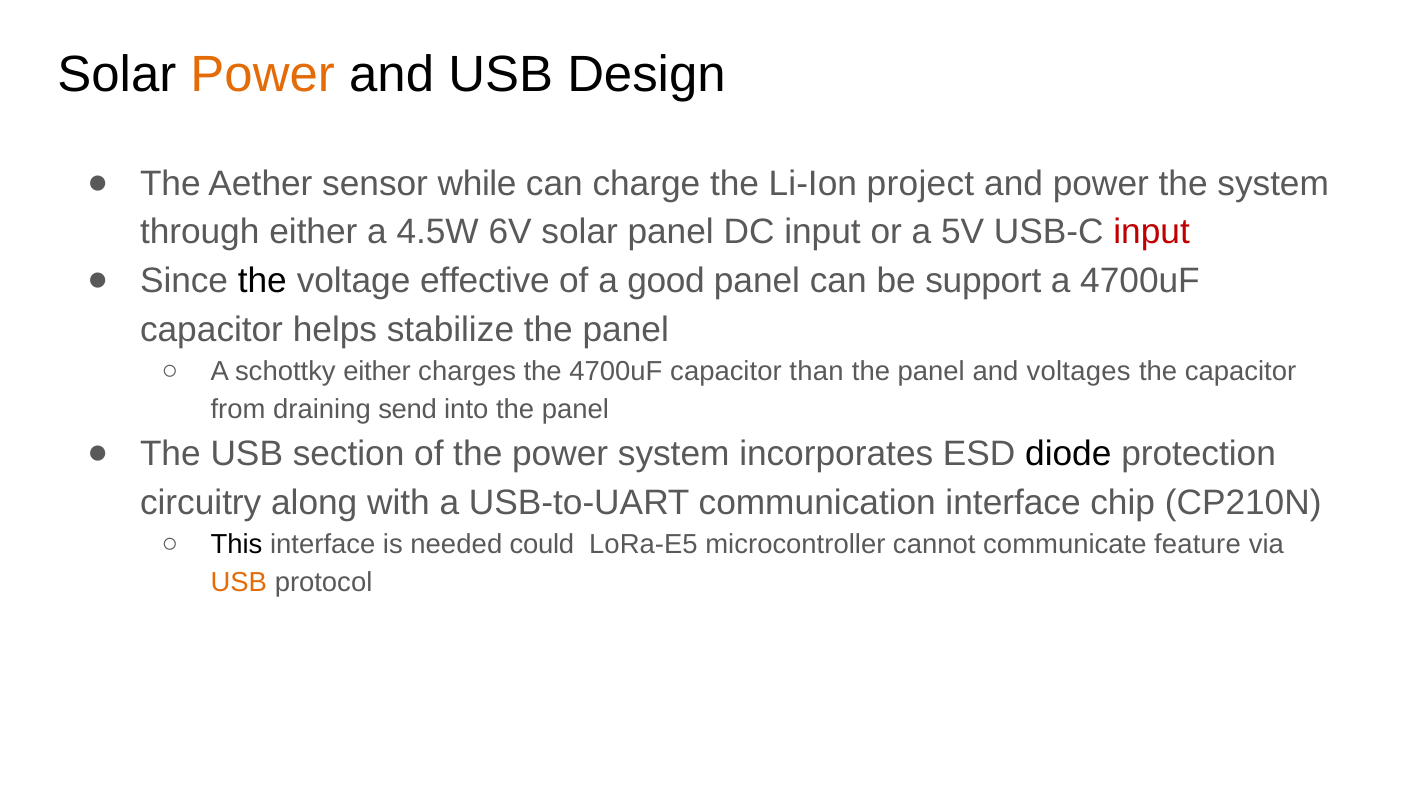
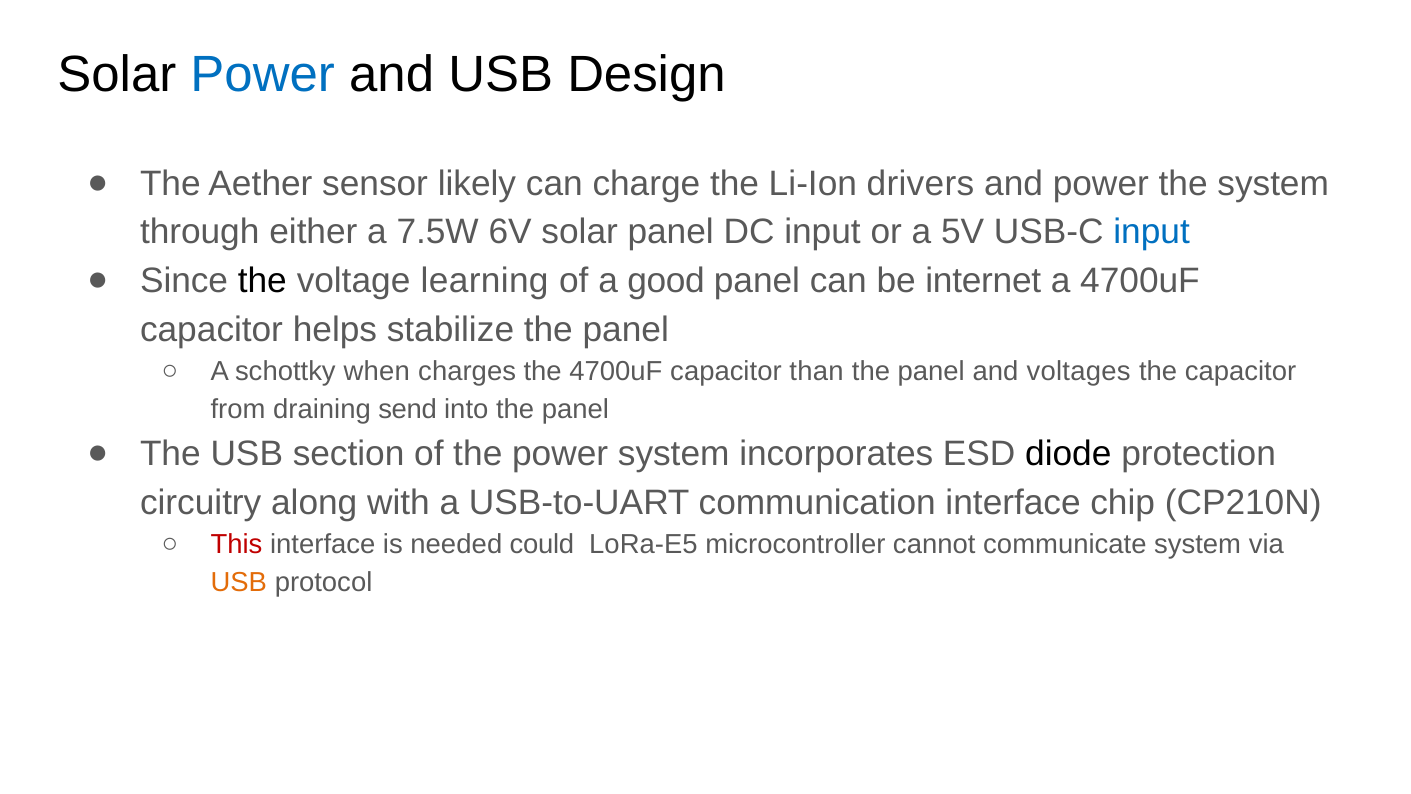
Power at (263, 75) colour: orange -> blue
while: while -> likely
project: project -> drivers
4.5W: 4.5W -> 7.5W
input at (1152, 232) colour: red -> blue
effective: effective -> learning
support: support -> internet
schottky either: either -> when
This colour: black -> red
communicate feature: feature -> system
